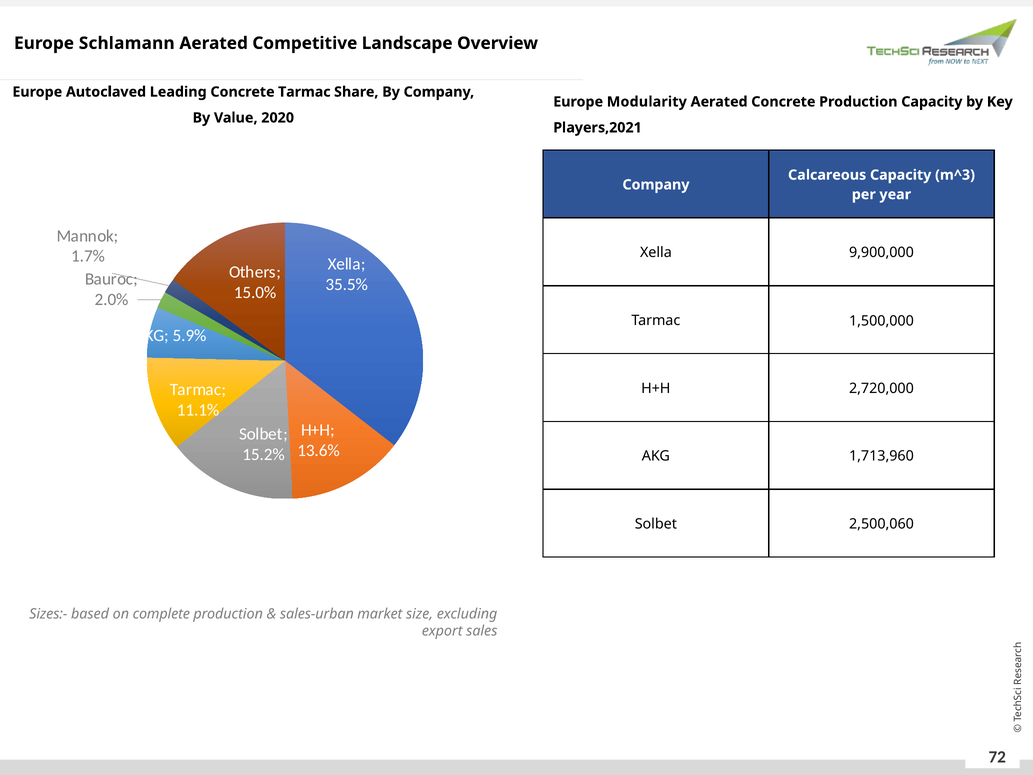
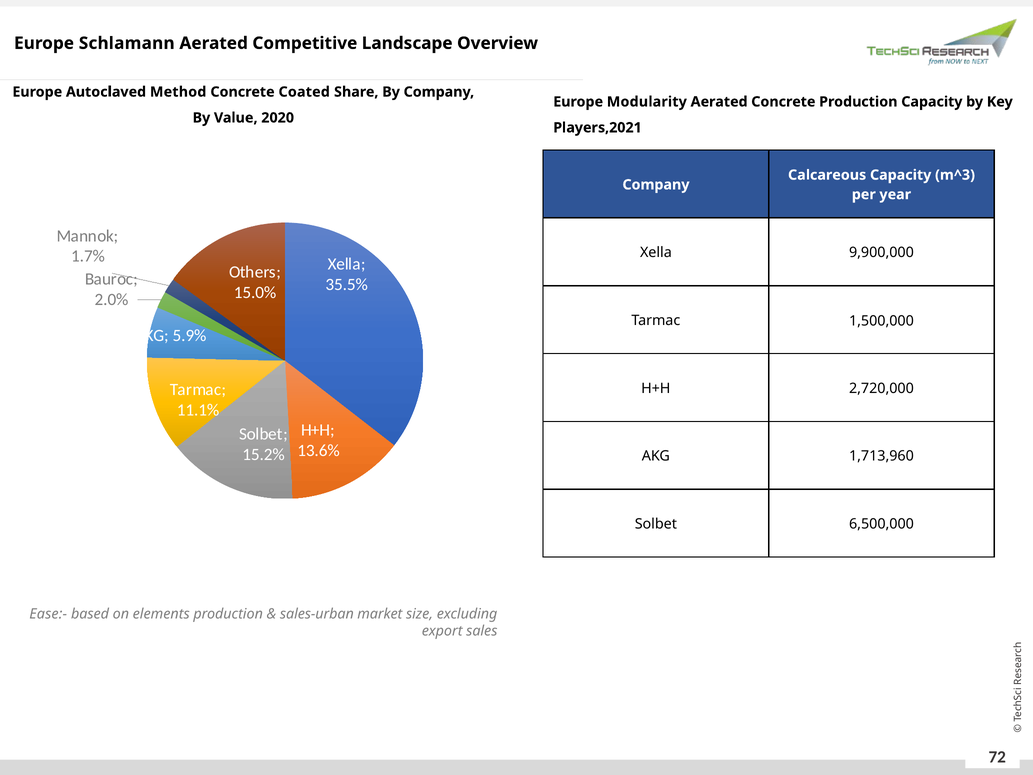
Leading: Leading -> Method
Concrete Tarmac: Tarmac -> Coated
2,500,060: 2,500,060 -> 6,500,000
Sizes:-: Sizes:- -> Ease:-
complete: complete -> elements
